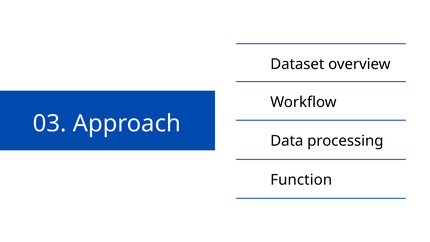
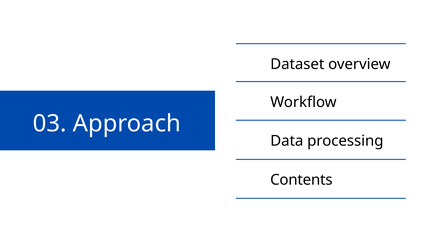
Function: Function -> Contents
